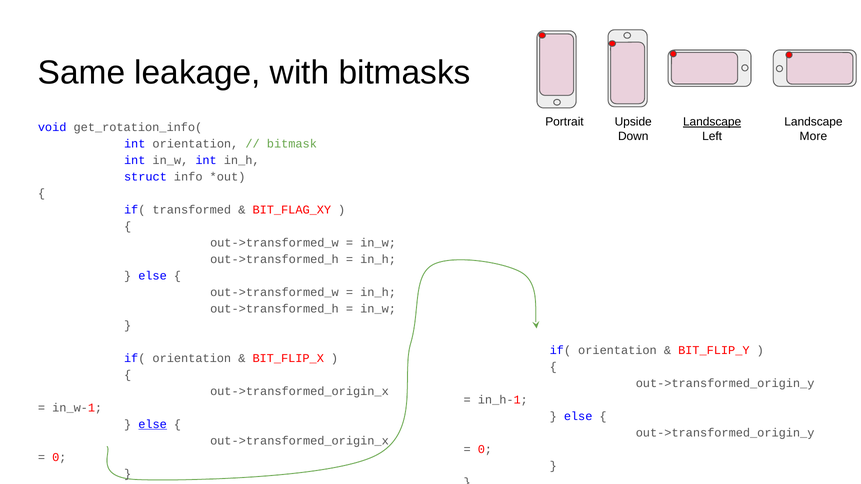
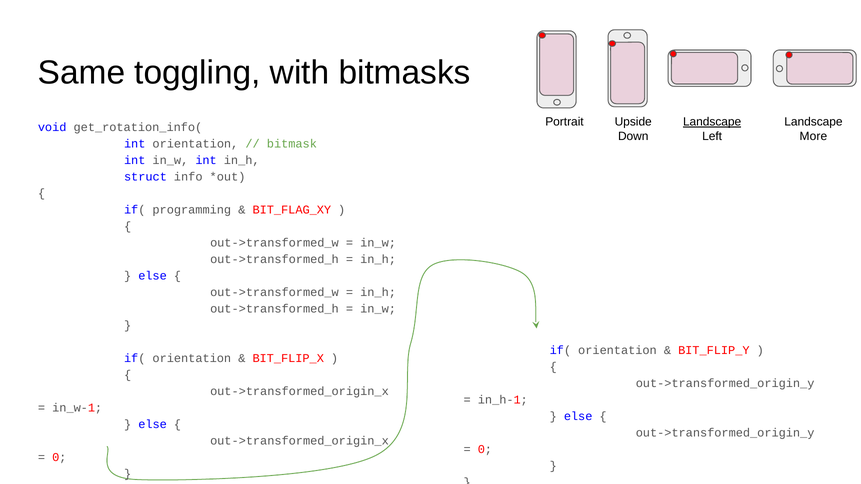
leakage: leakage -> toggling
transformed: transformed -> programming
else at (153, 424) underline: present -> none
